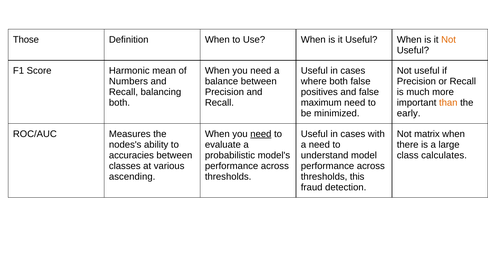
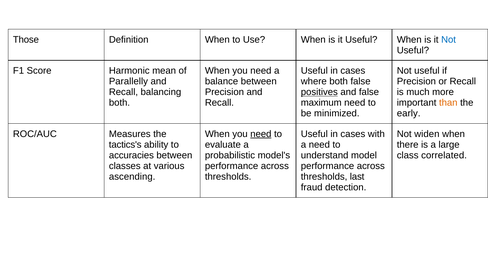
Not at (449, 40) colour: orange -> blue
Numbers: Numbers -> Parallelly
positives underline: none -> present
matrix: matrix -> widen
nodes's: nodes's -> tactics's
calculates: calculates -> correlated
this: this -> last
